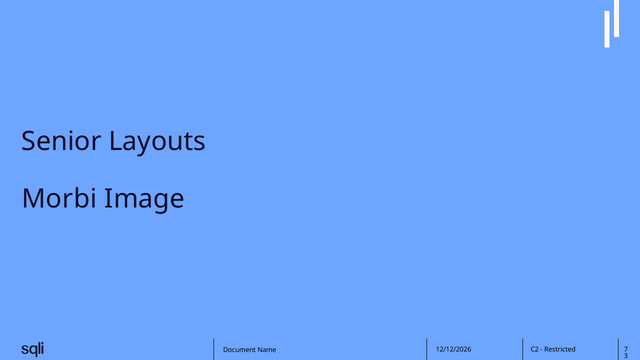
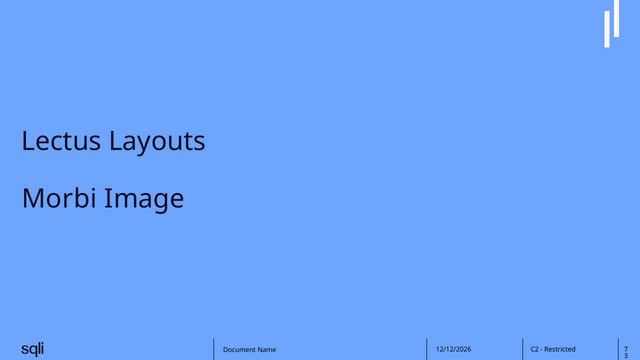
Senior: Senior -> Lectus
